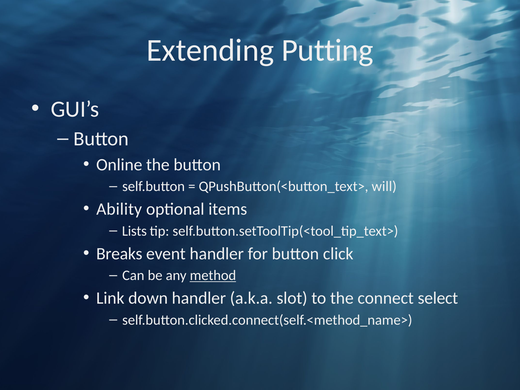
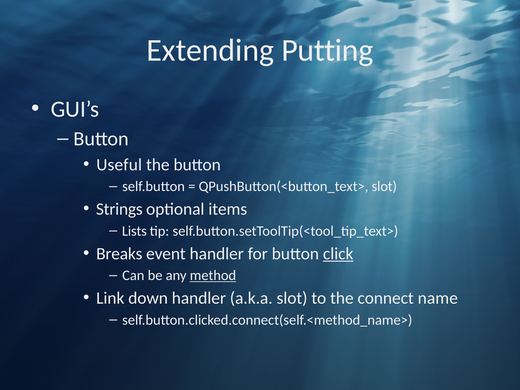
Online: Online -> Useful
QPushButton(<button_text> will: will -> slot
Ability: Ability -> Strings
click underline: none -> present
select: select -> name
